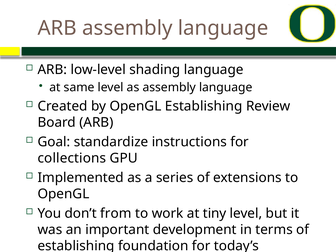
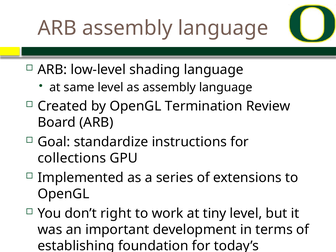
OpenGL Establishing: Establishing -> Termination
from: from -> right
